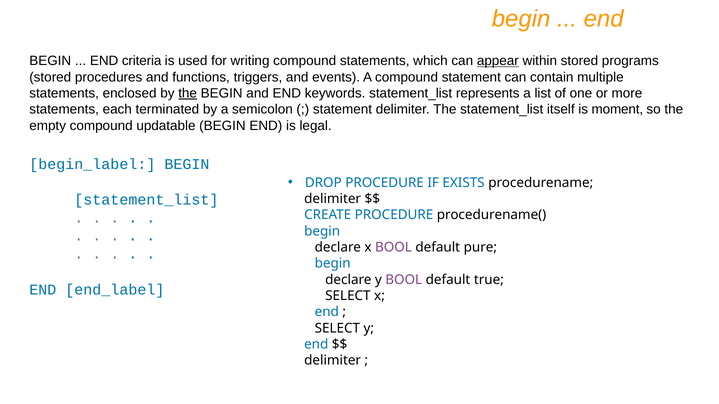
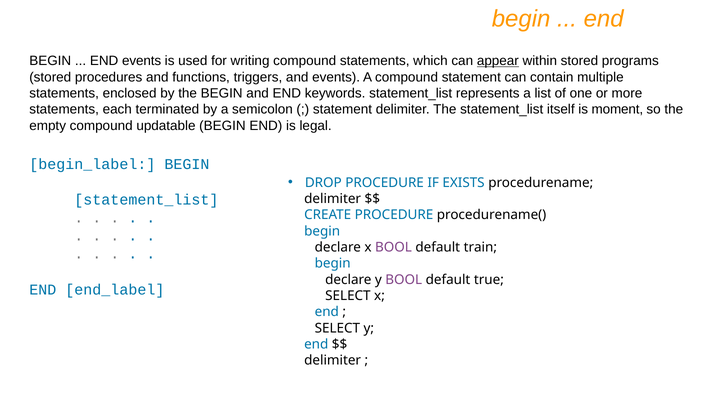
END criteria: criteria -> events
the at (188, 93) underline: present -> none
pure: pure -> train
